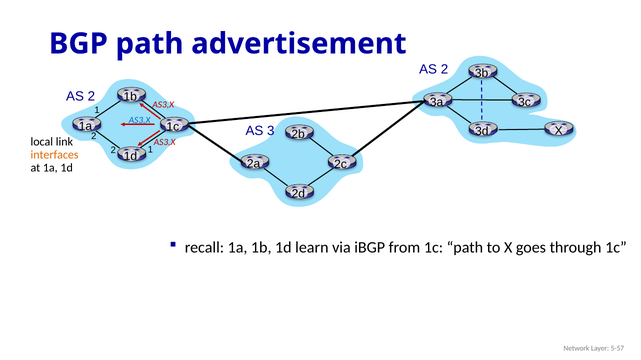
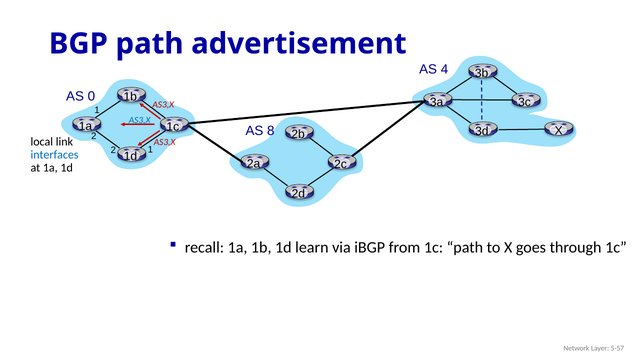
2 at (444, 69): 2 -> 4
2 at (91, 96): 2 -> 0
3: 3 -> 8
interfaces colour: orange -> blue
